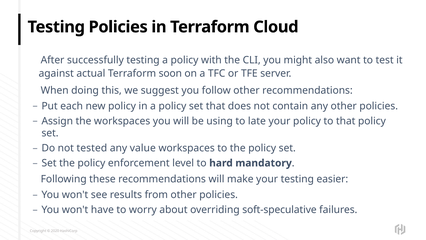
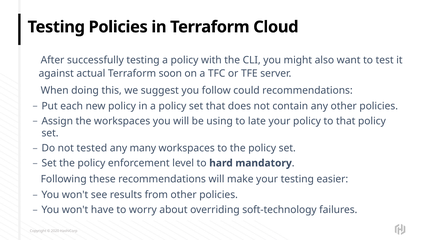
follow other: other -> could
value: value -> many
soft-speculative: soft-speculative -> soft-technology
